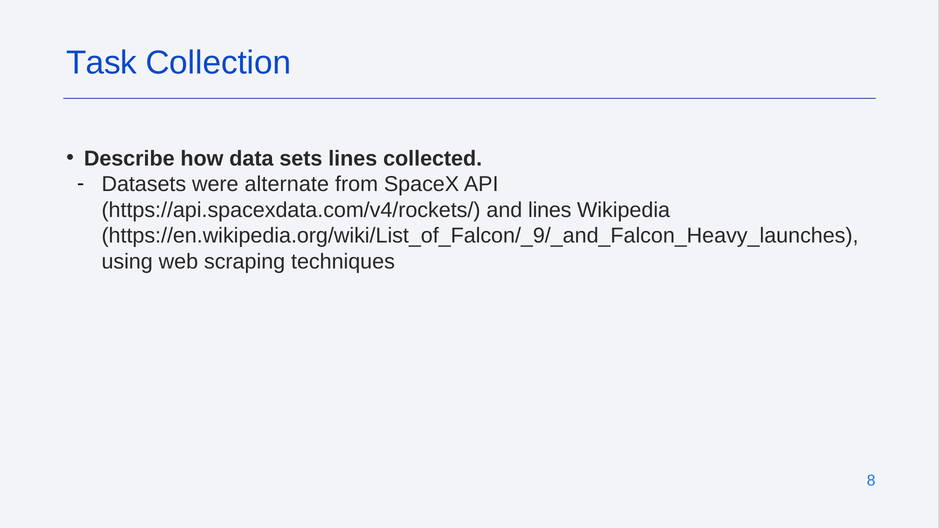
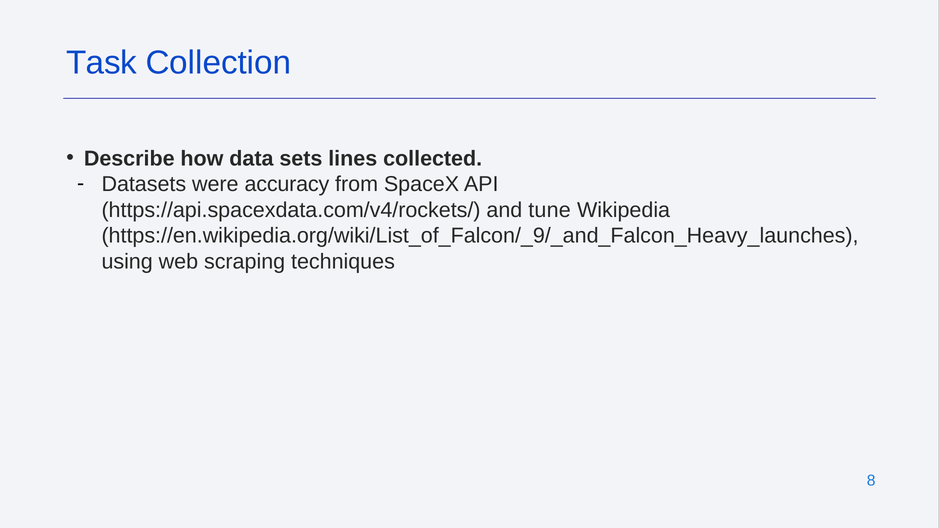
alternate: alternate -> accuracy
and lines: lines -> tune
